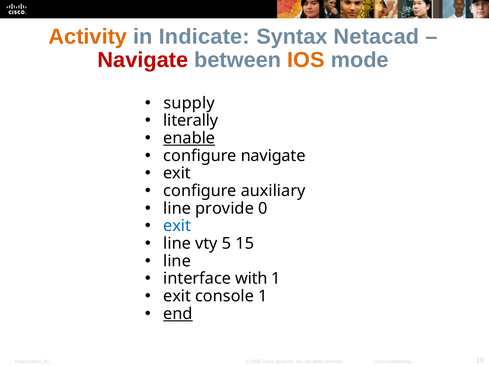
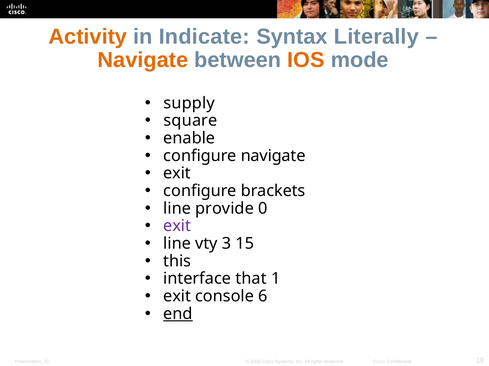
Netacad: Netacad -> Literally
Navigate at (143, 60) colour: red -> orange
literally: literally -> square
enable underline: present -> none
auxiliary: auxiliary -> brackets
exit at (177, 226) colour: blue -> purple
5: 5 -> 3
line at (177, 262): line -> this
with: with -> that
console 1: 1 -> 6
